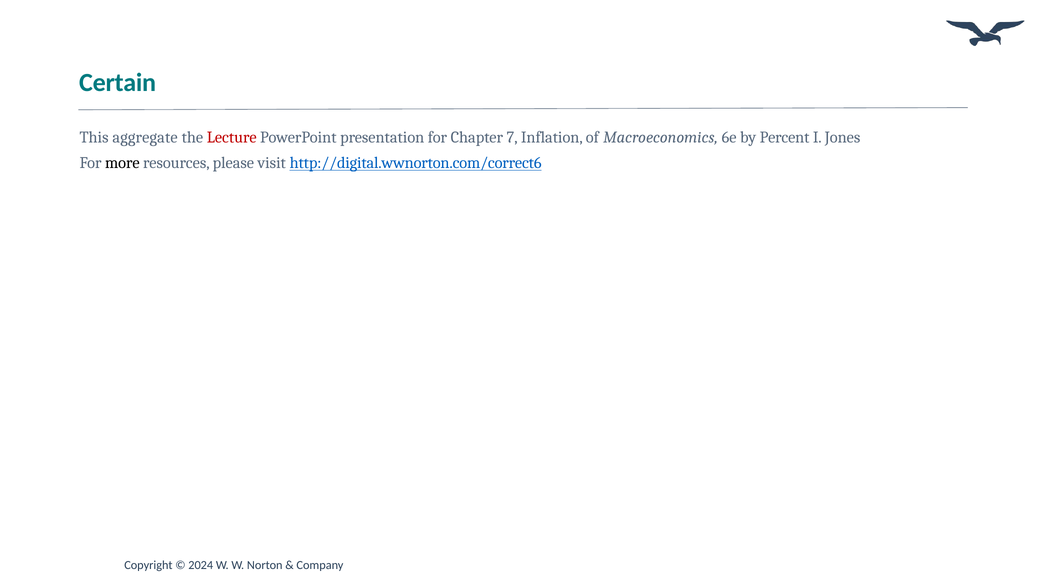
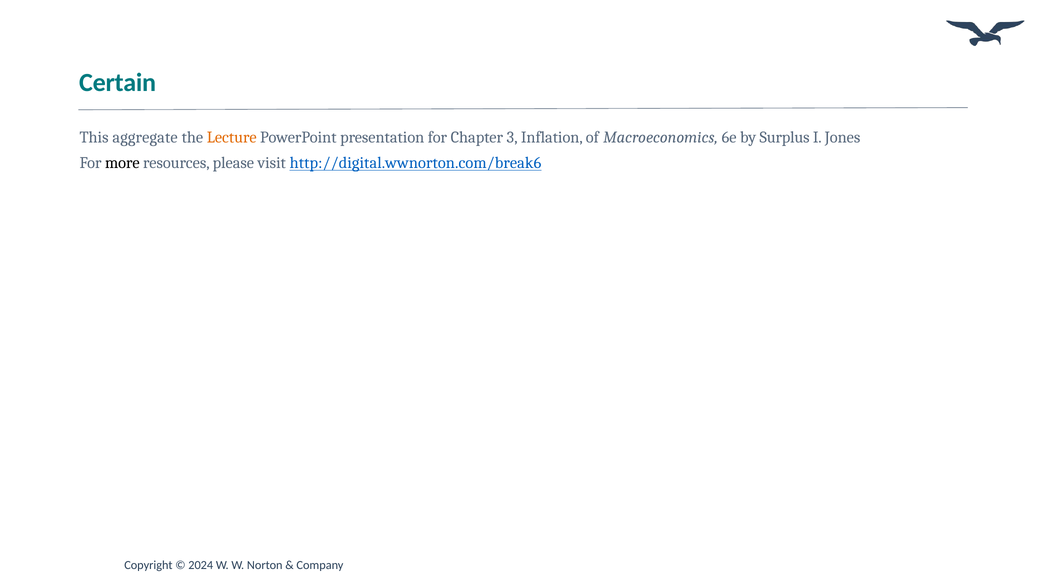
Lecture colour: red -> orange
7: 7 -> 3
Percent: Percent -> Surplus
http://digital.wwnorton.com/correct6: http://digital.wwnorton.com/correct6 -> http://digital.wwnorton.com/break6
